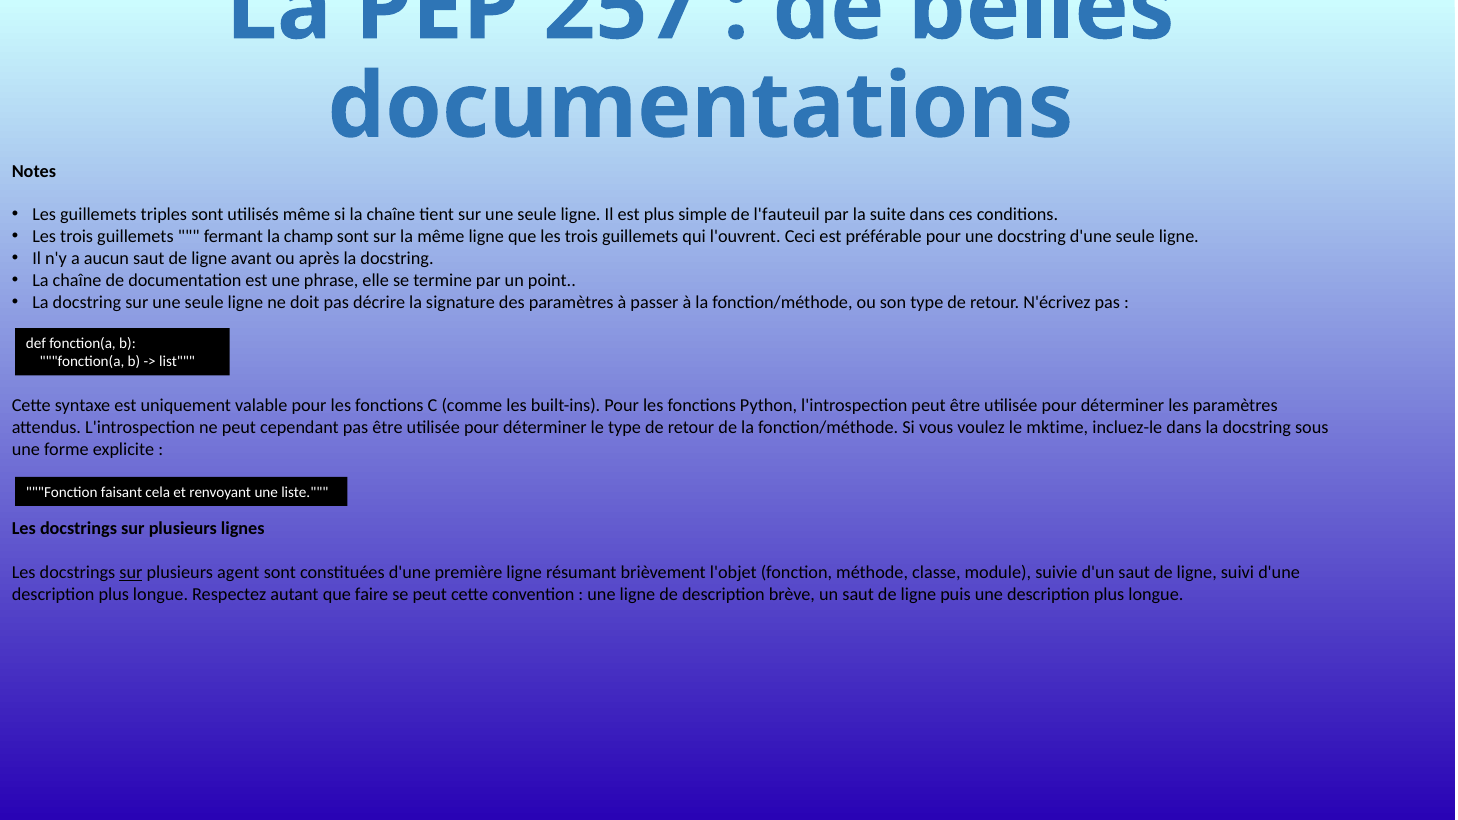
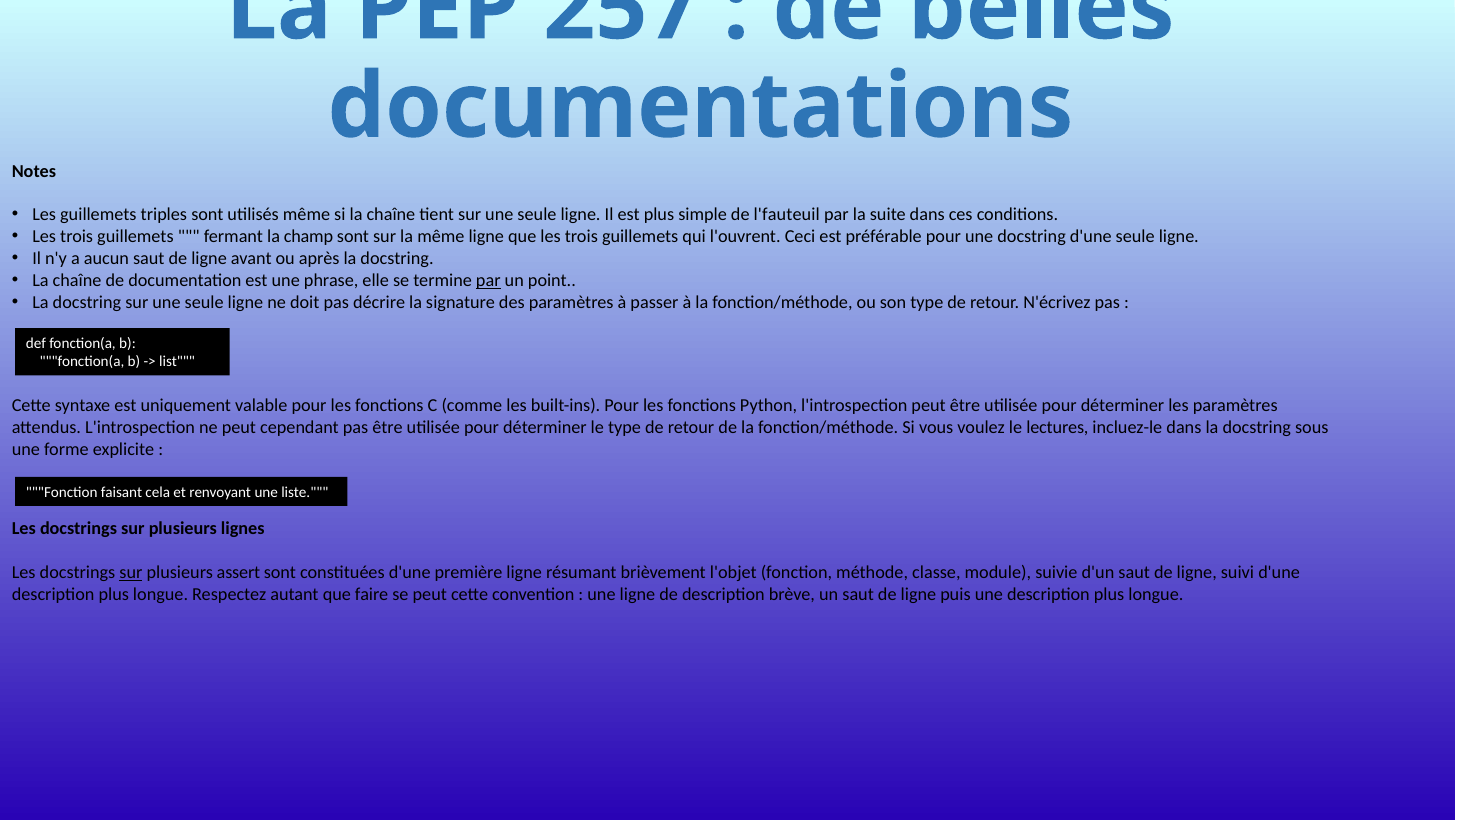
par at (488, 280) underline: none -> present
mktime: mktime -> lectures
agent: agent -> assert
